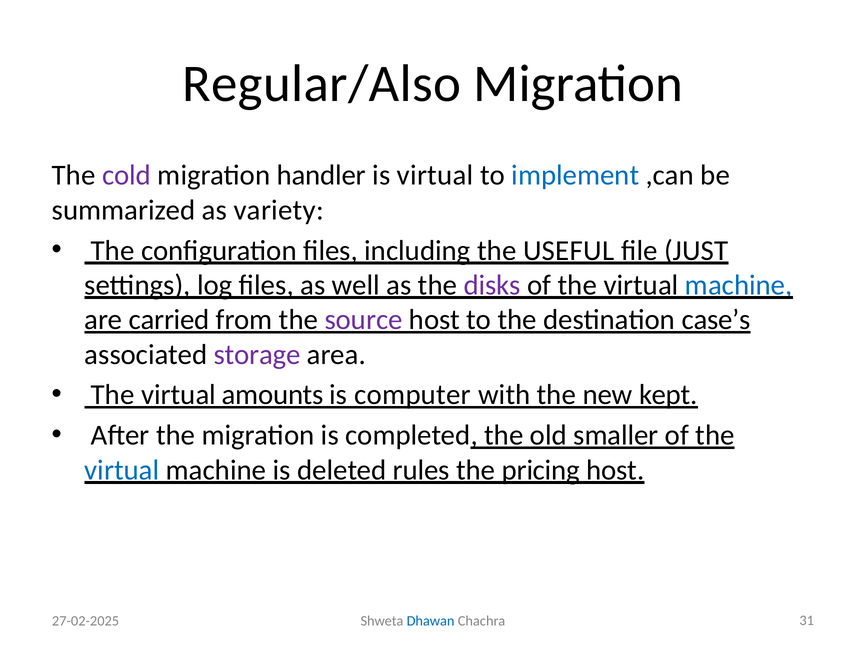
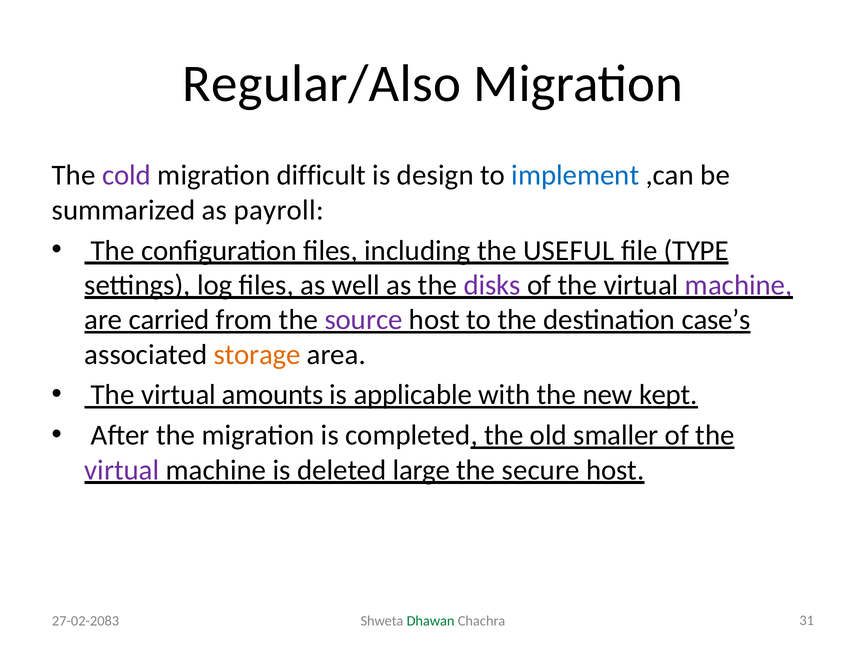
handler: handler -> difficult
is virtual: virtual -> design
variety: variety -> payroll
JUST: JUST -> TYPE
machine at (739, 285) colour: blue -> purple
storage colour: purple -> orange
computer: computer -> applicable
virtual at (122, 470) colour: blue -> purple
rules: rules -> large
pricing: pricing -> secure
27-02-2025: 27-02-2025 -> 27-02-2083
Dhawan colour: blue -> green
